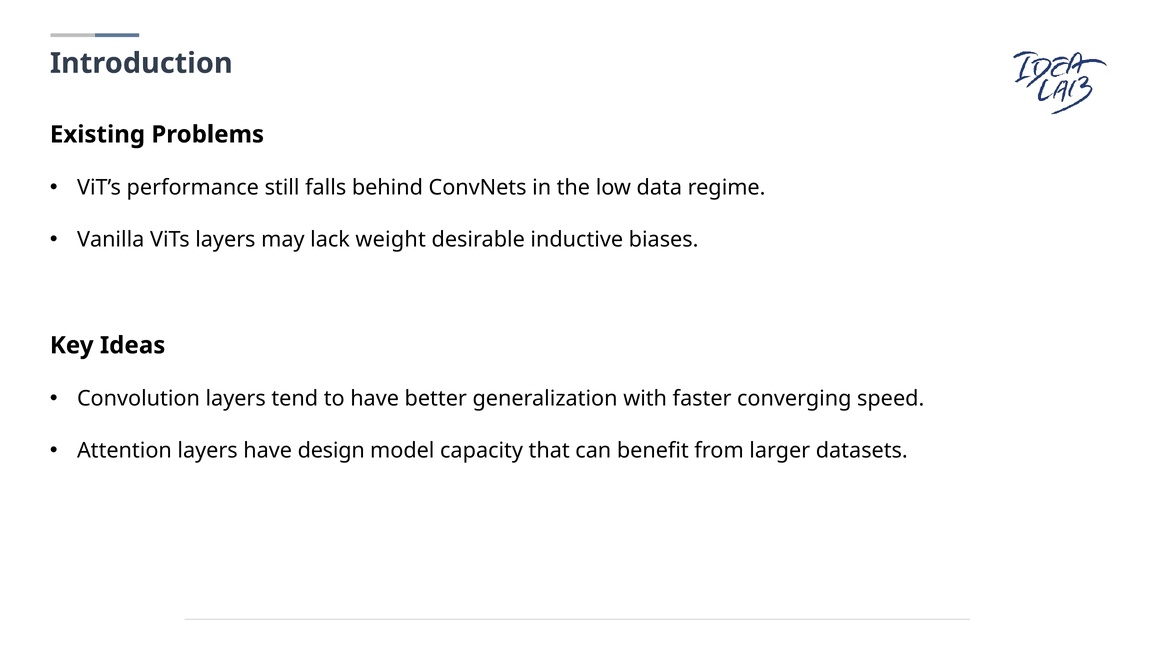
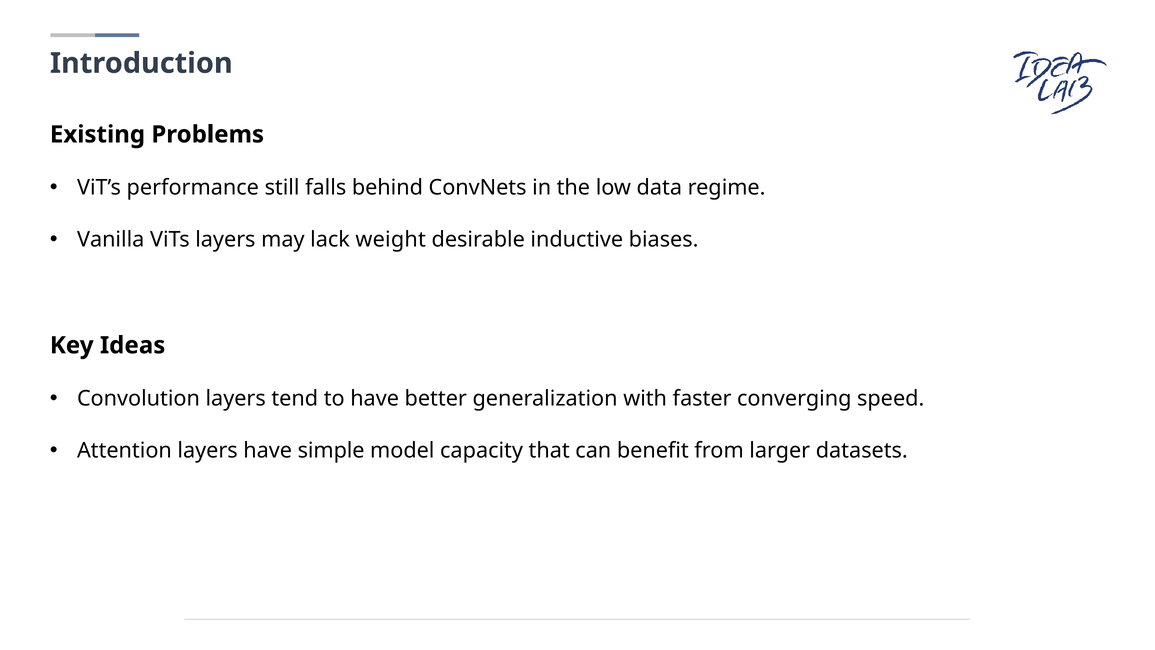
design: design -> simple
